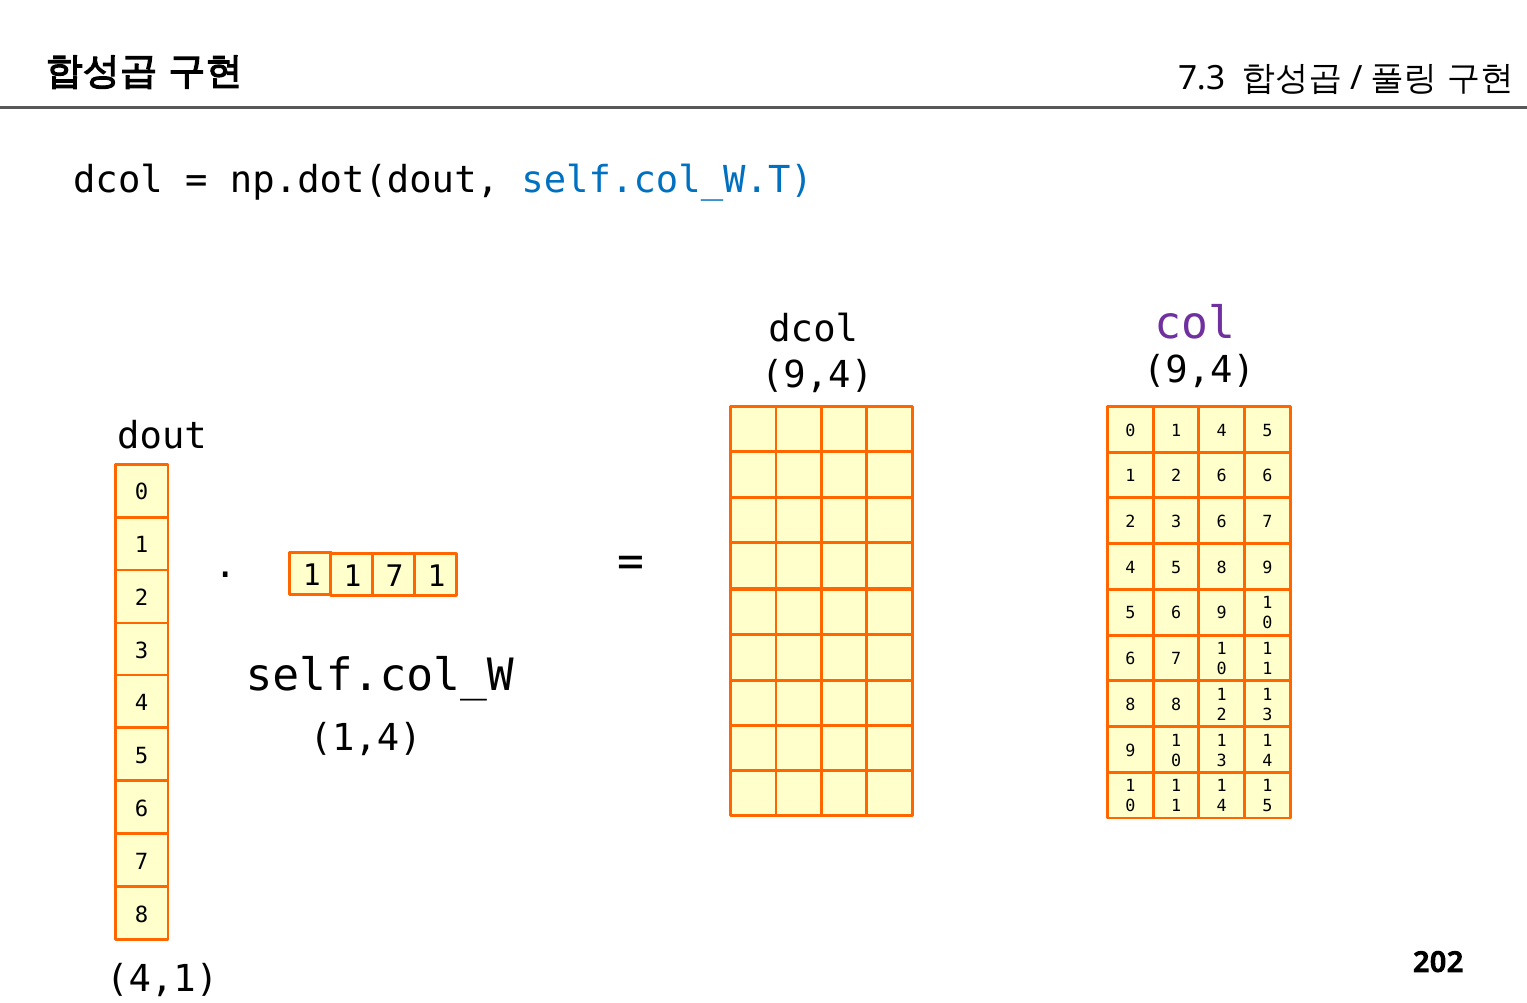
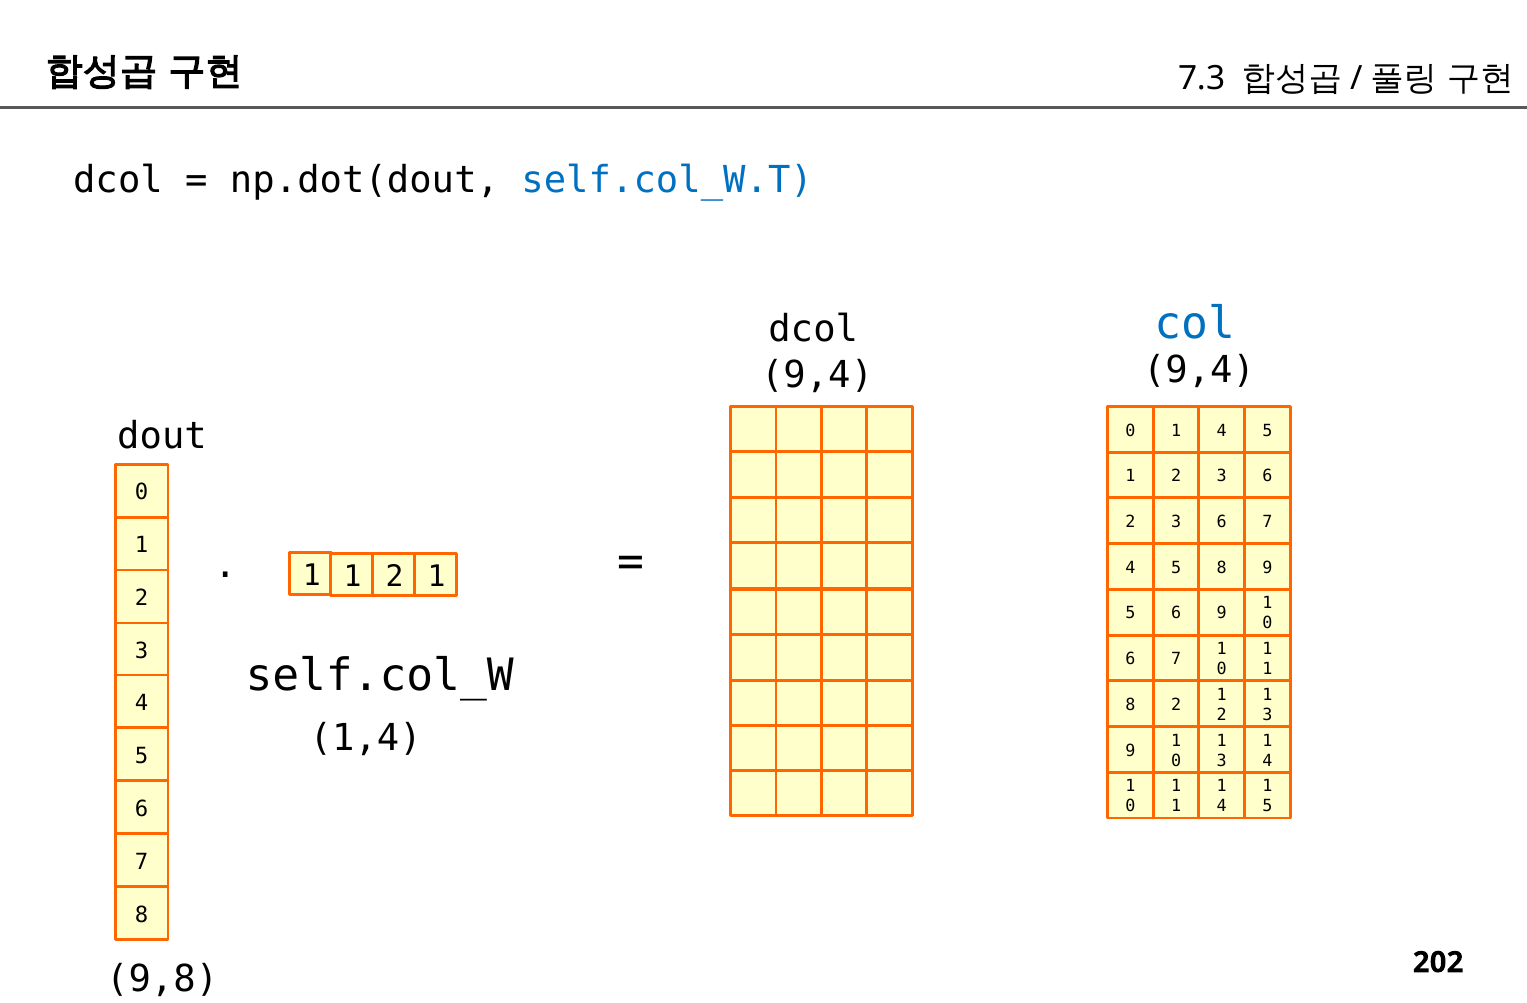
col colour: purple -> blue
1 2 6: 6 -> 3
1 1 7: 7 -> 2
8 8: 8 -> 2
4,1: 4,1 -> 9,8
